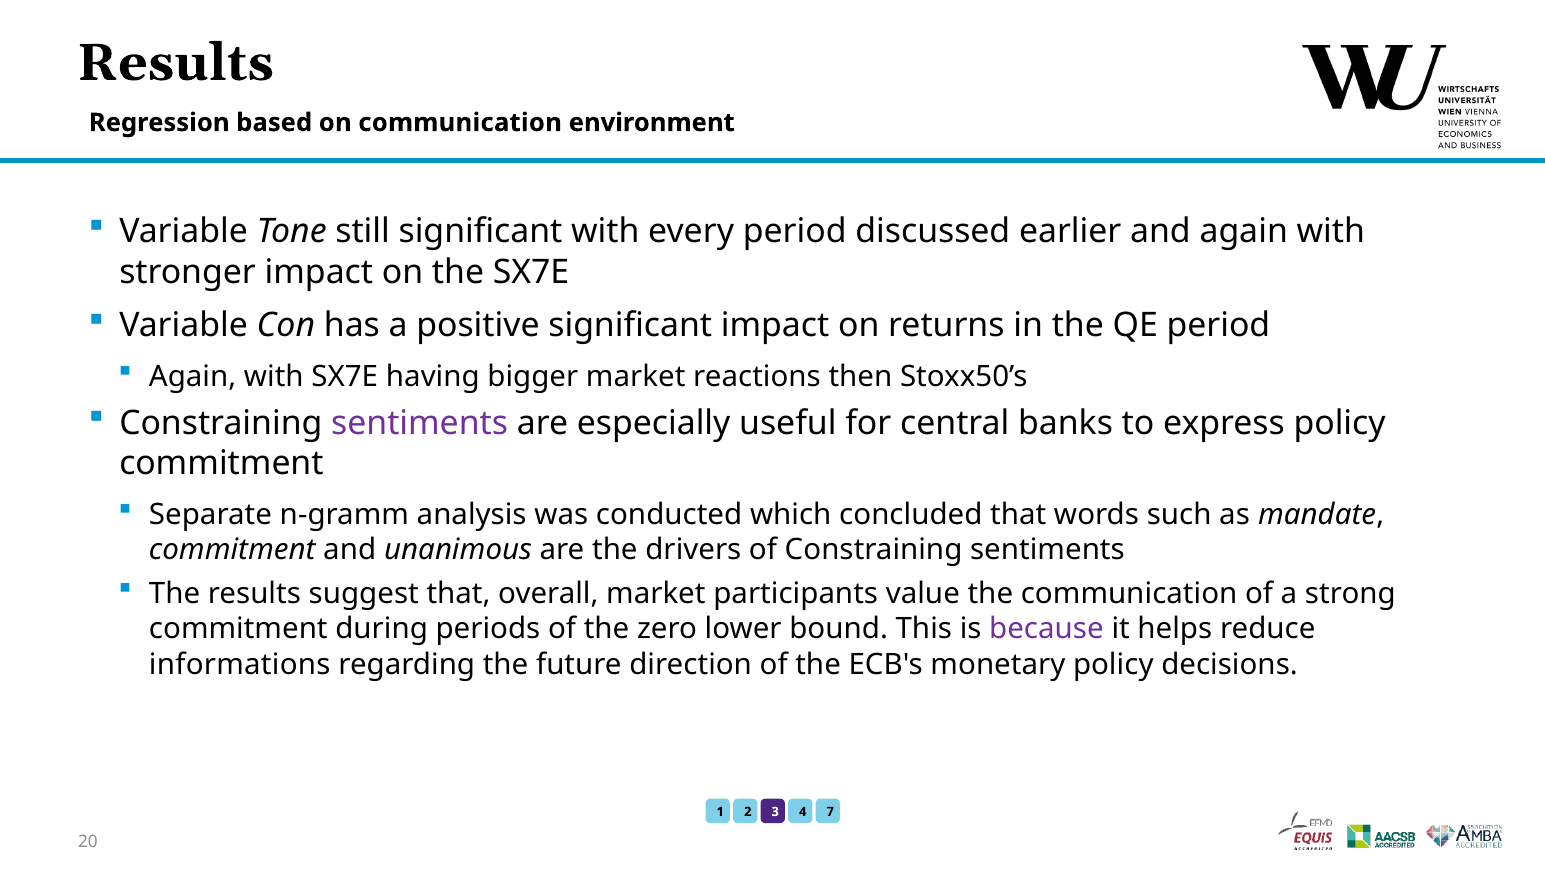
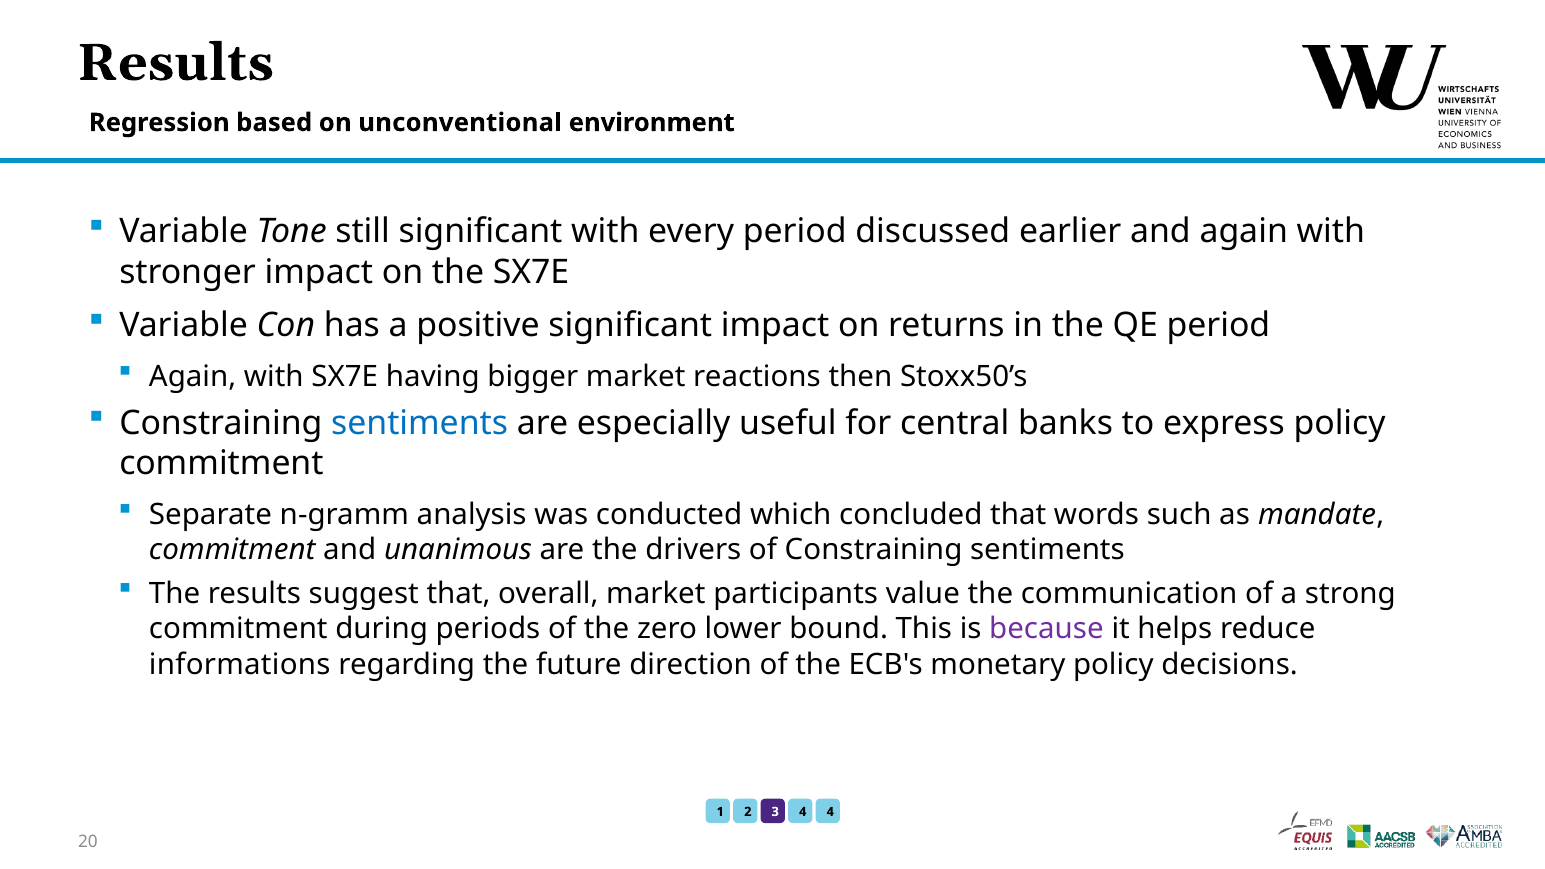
on communication: communication -> unconventional
sentiments at (420, 423) colour: purple -> blue
1 7: 7 -> 4
